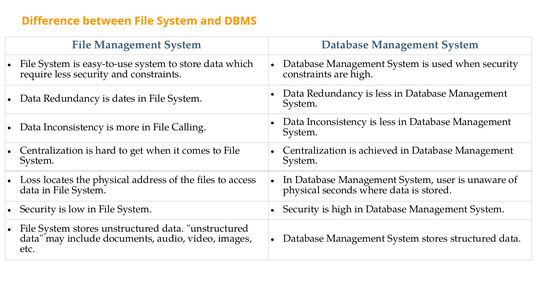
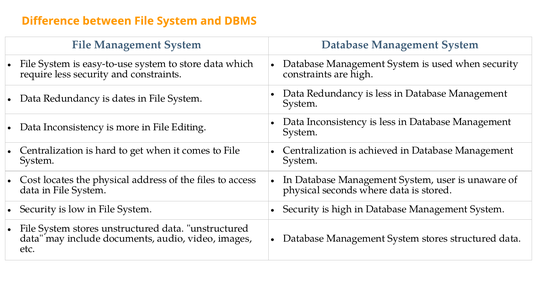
Calling: Calling -> Editing
Loss: Loss -> Cost
